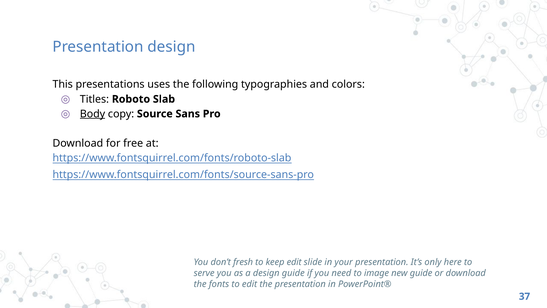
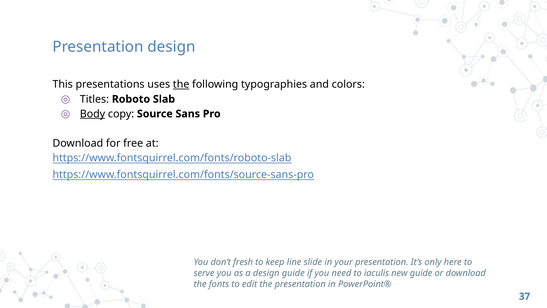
the at (181, 84) underline: none -> present
keep edit: edit -> line
image: image -> iaculis
